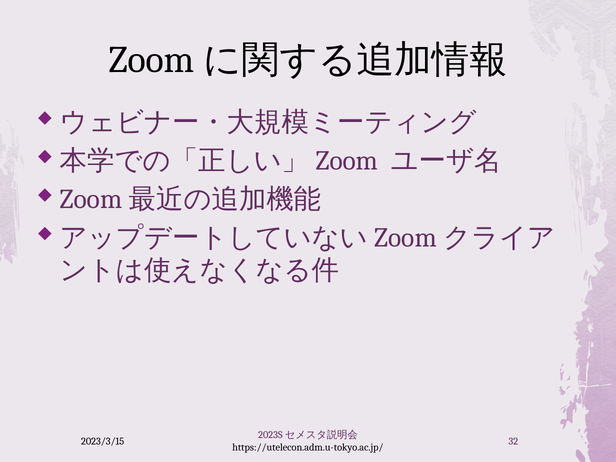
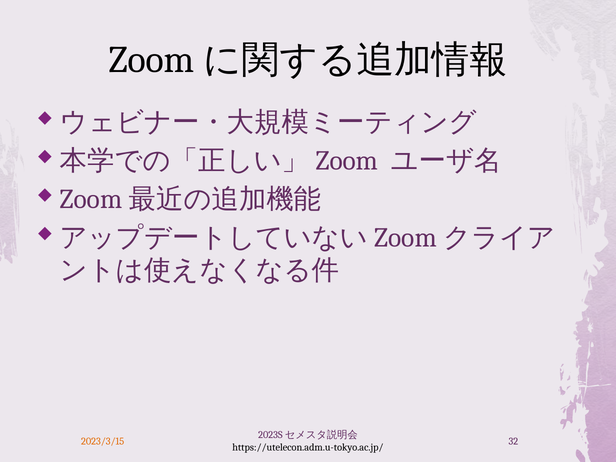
2023/3/15 colour: black -> orange
